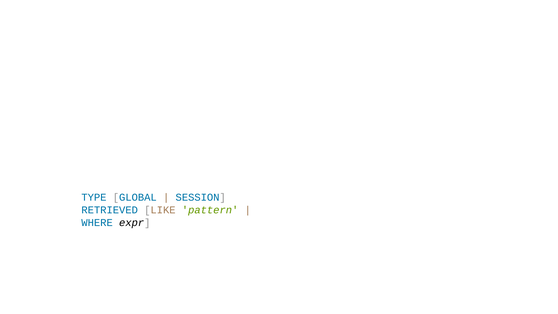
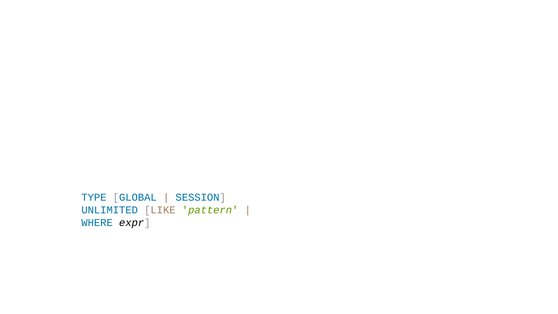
RETRIEVED: RETRIEVED -> UNLIMITED
